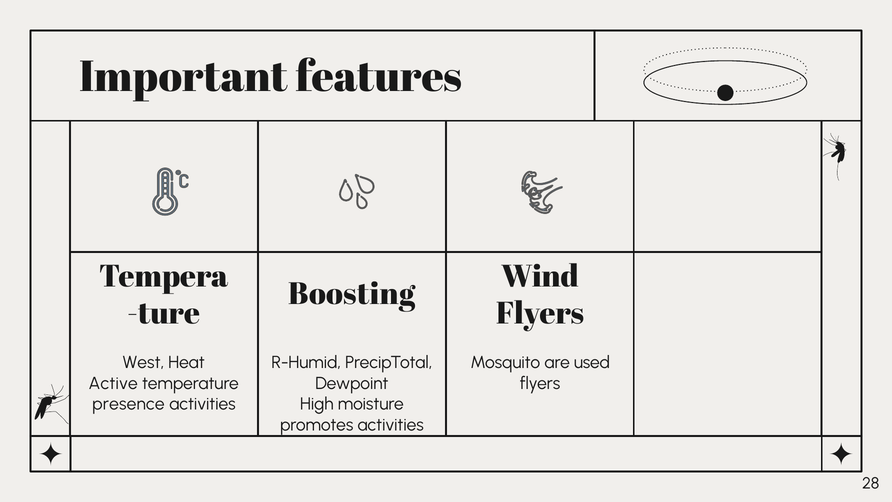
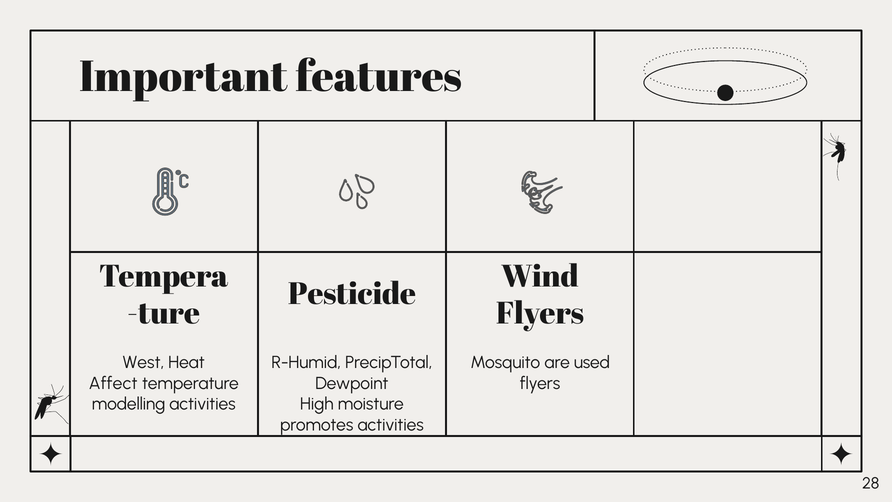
Boosting: Boosting -> Pesticide
Active: Active -> Affect
presence: presence -> modelling
